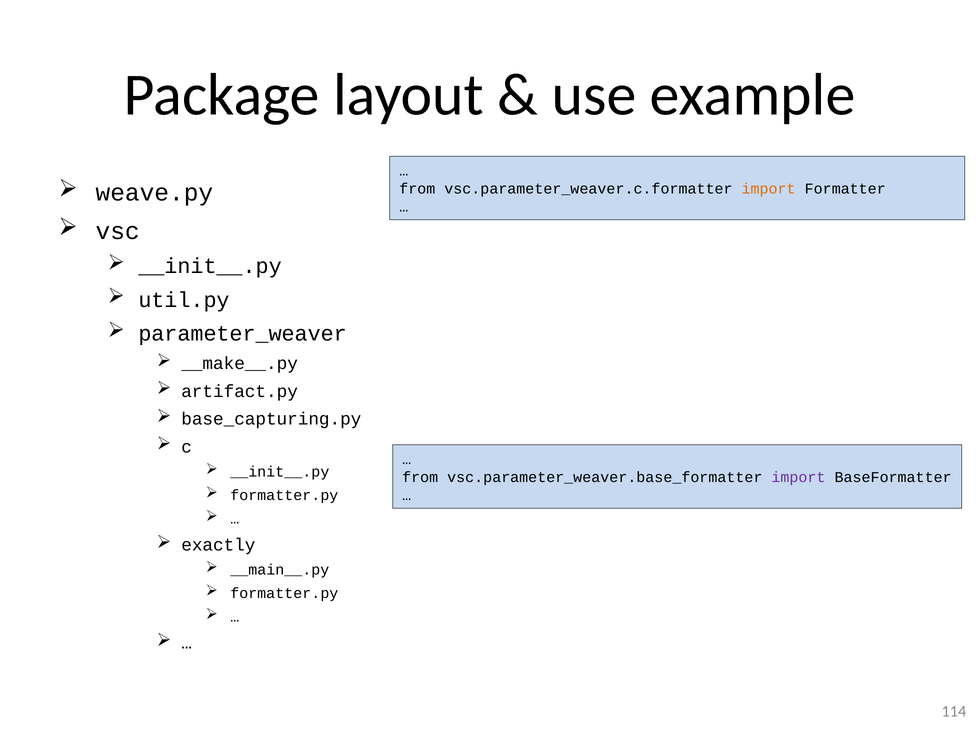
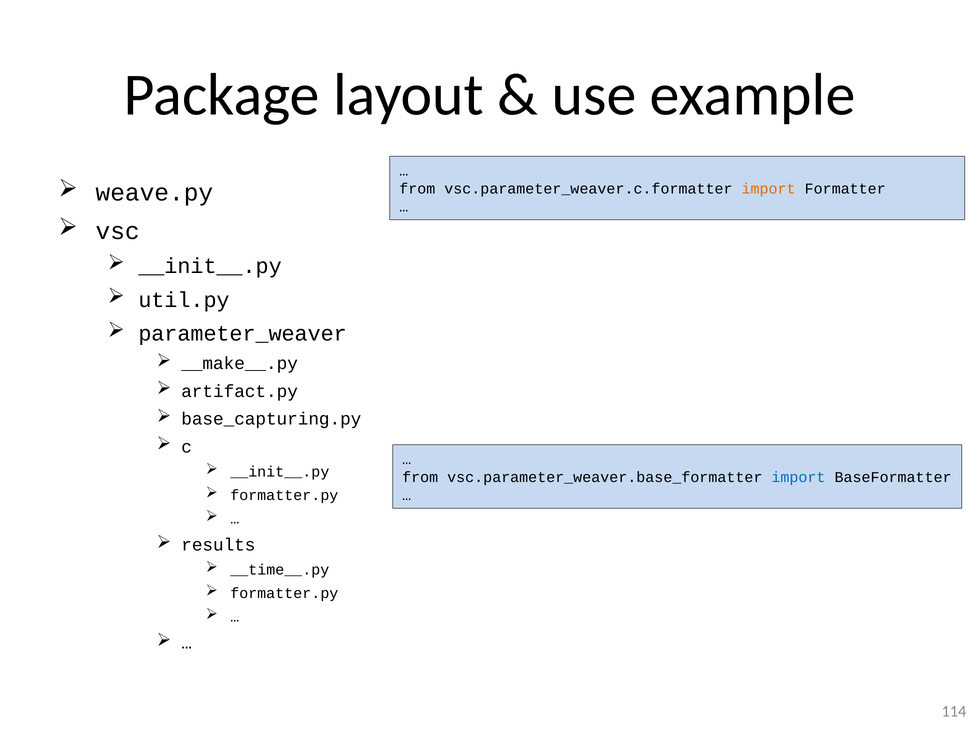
import at (798, 477) colour: purple -> blue
exactly: exactly -> results
__main__.py: __main__.py -> __time__.py
